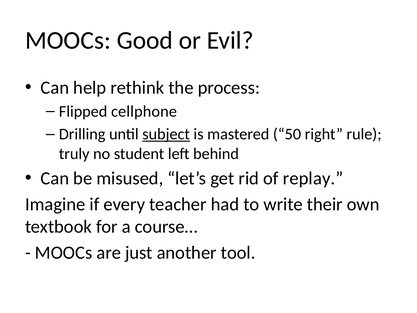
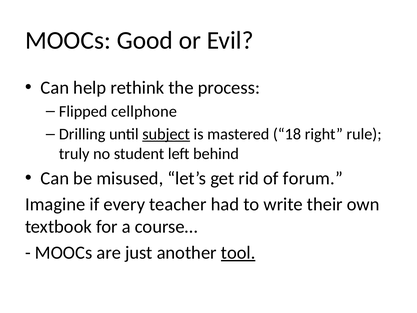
50: 50 -> 18
replay: replay -> forum
tool underline: none -> present
